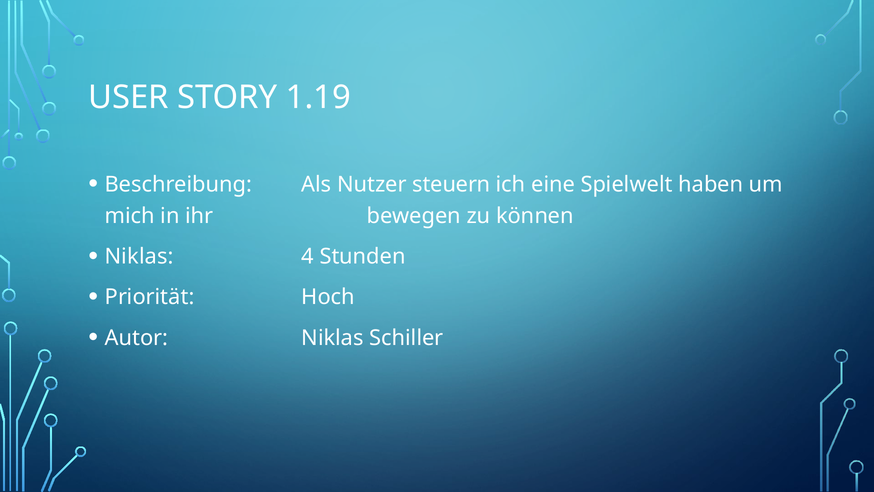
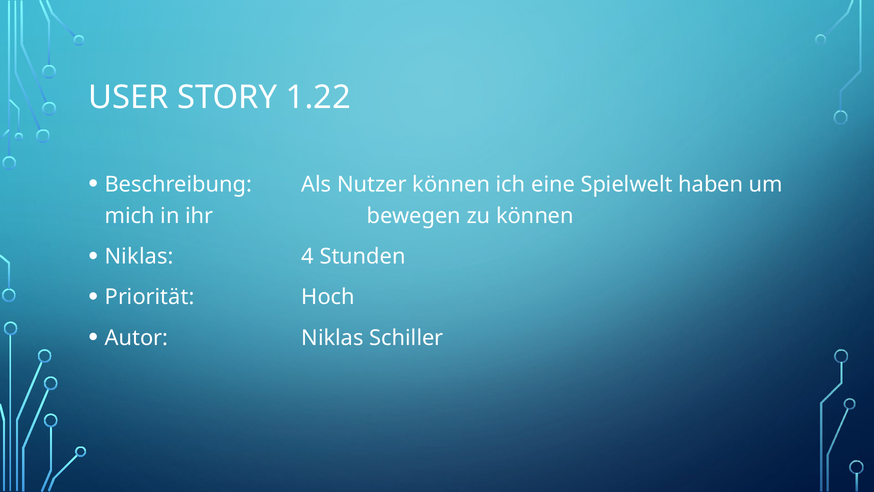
1.19: 1.19 -> 1.22
Nutzer steuern: steuern -> können
